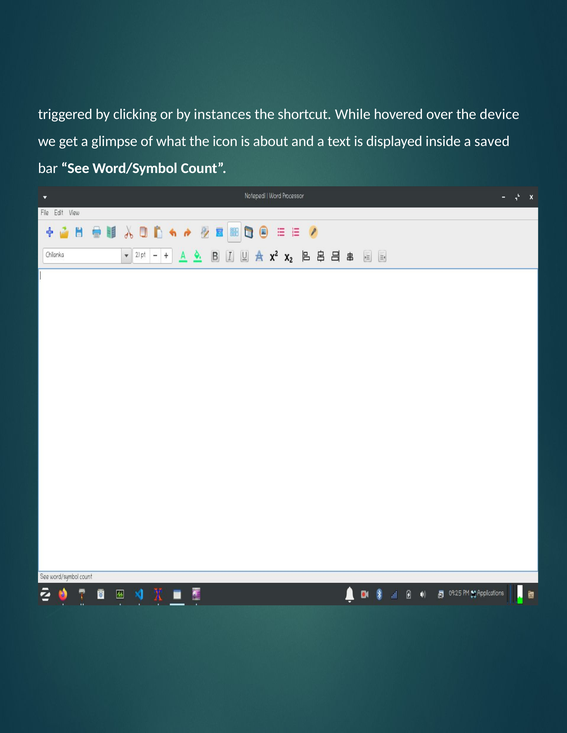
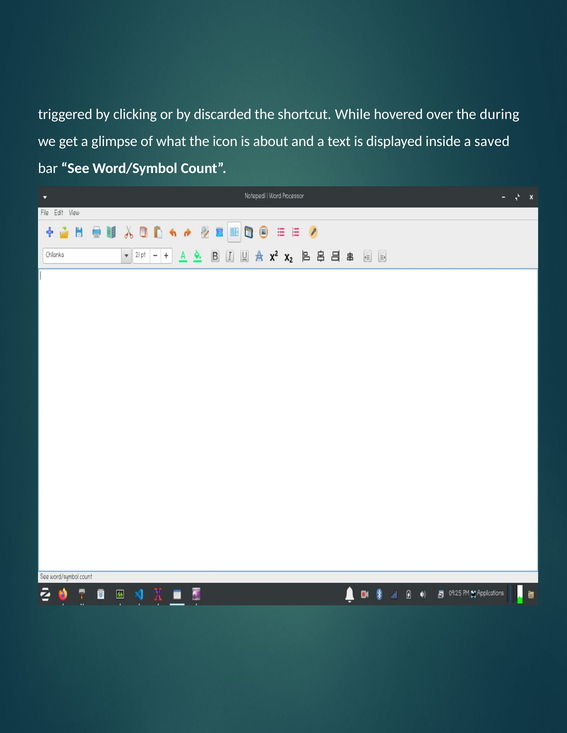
instances: instances -> discarded
device: device -> during
